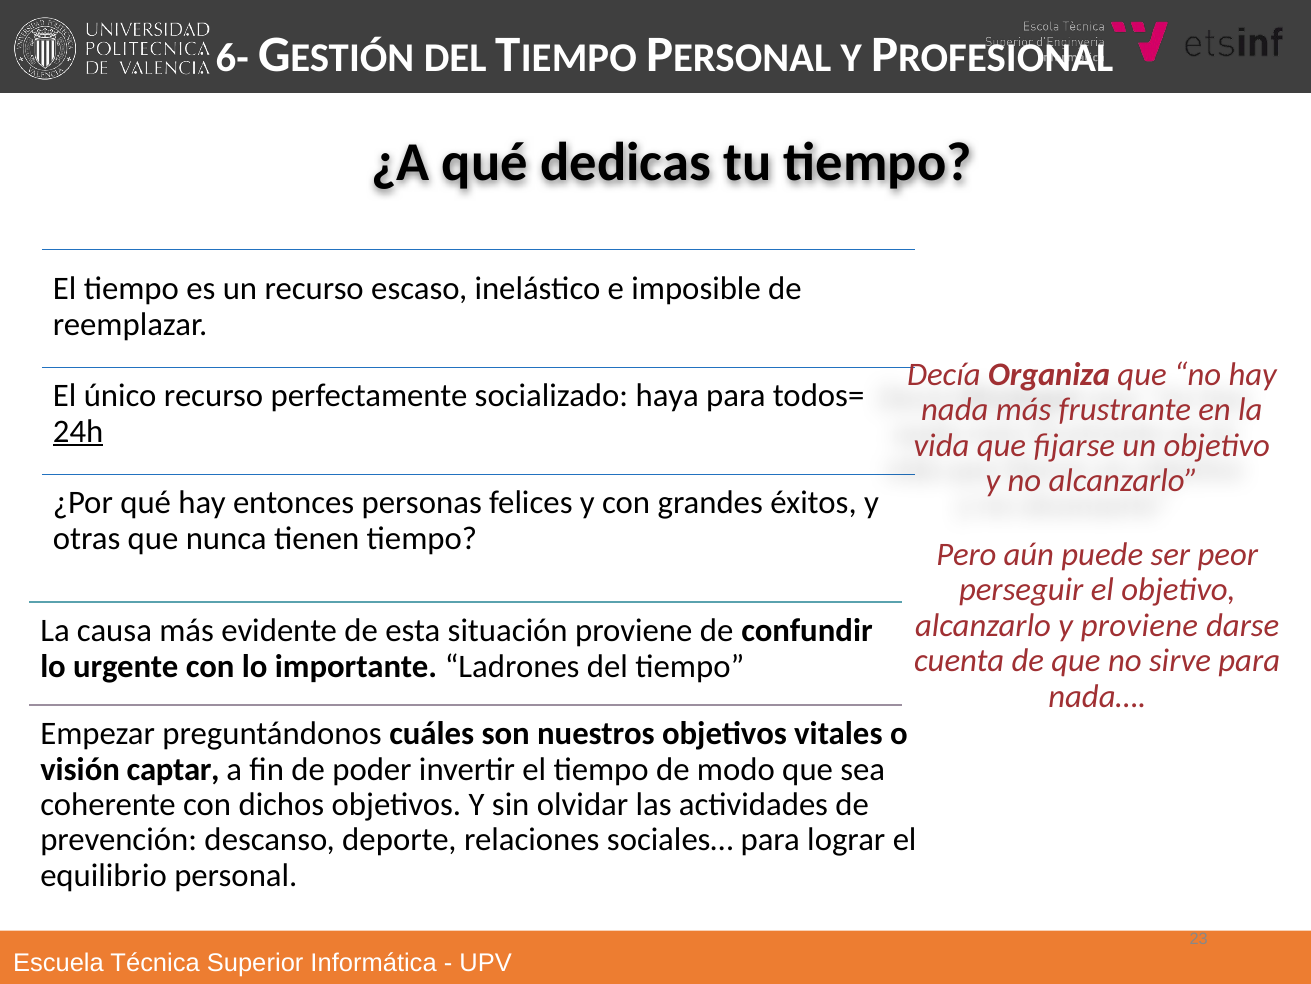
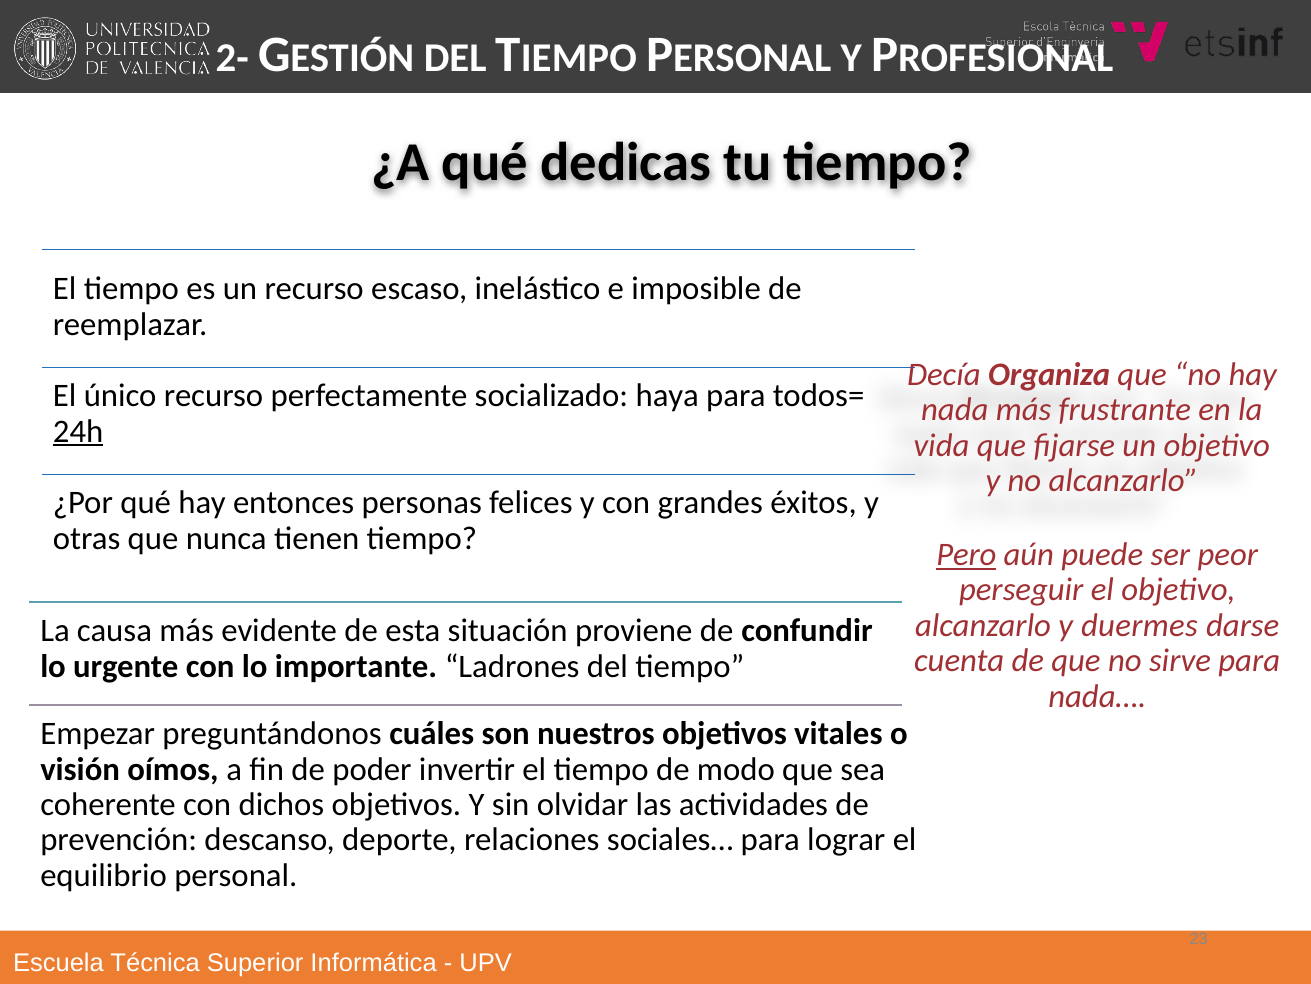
6-: 6- -> 2-
Pero underline: none -> present
y proviene: proviene -> duermes
captar: captar -> oímos
